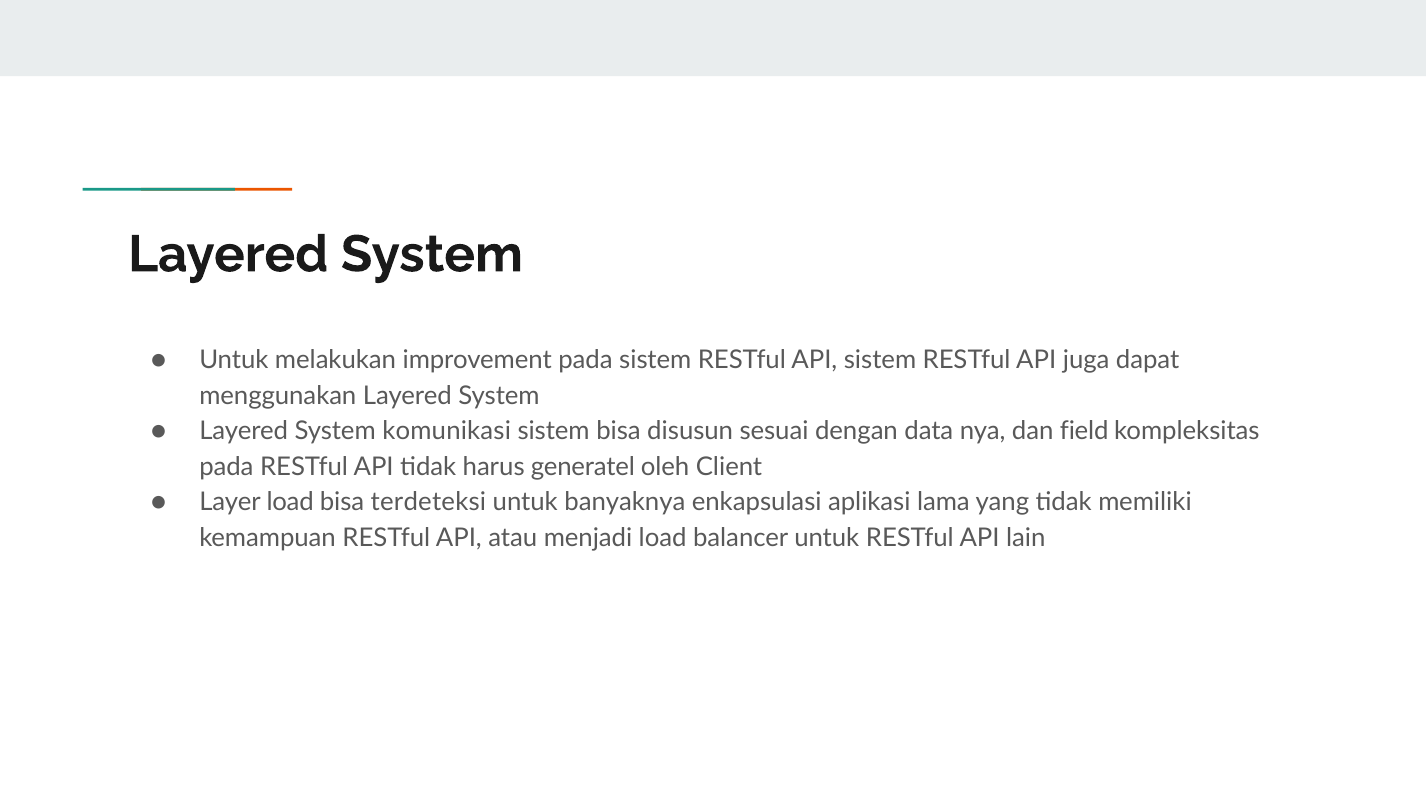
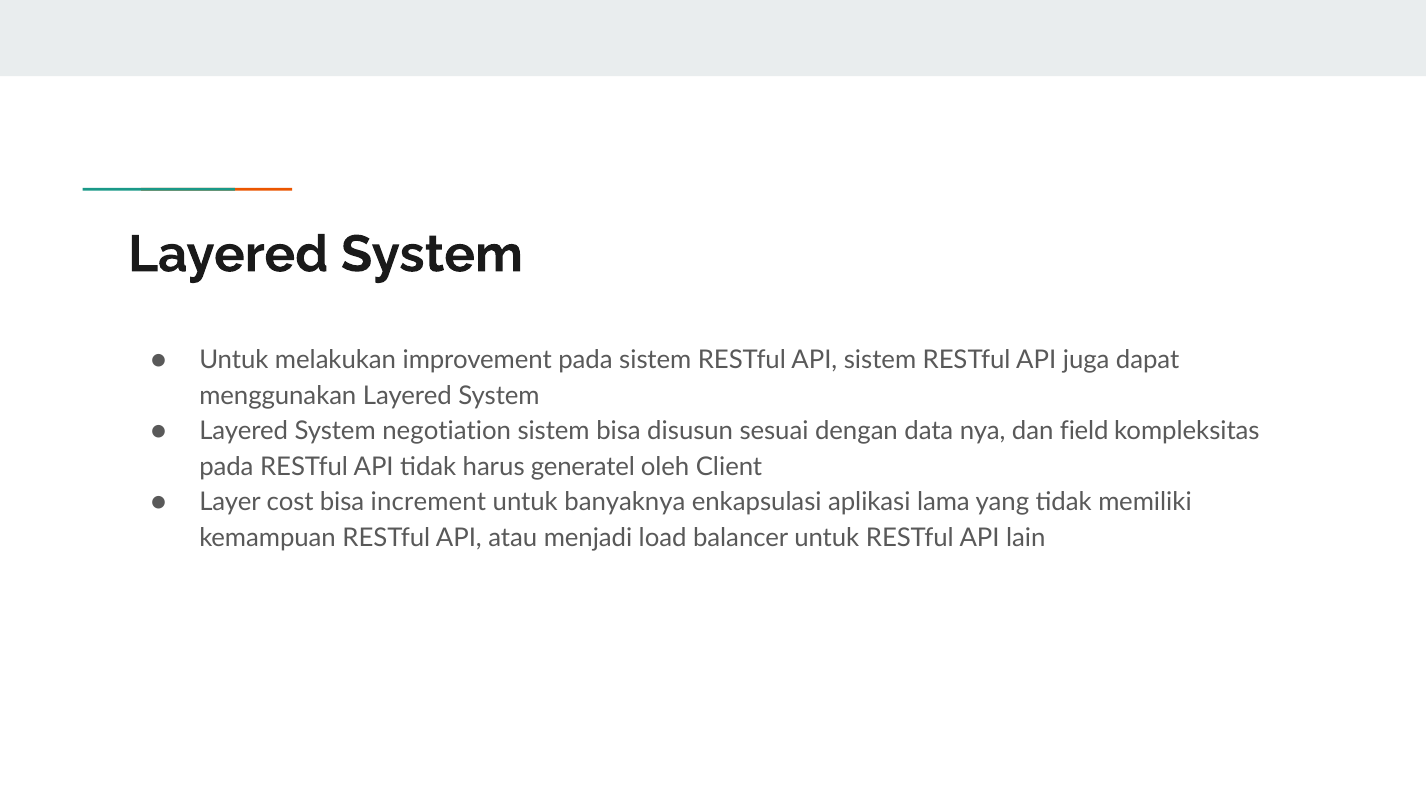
komunikasi: komunikasi -> negotiation
Layer load: load -> cost
terdeteksi: terdeteksi -> increment
